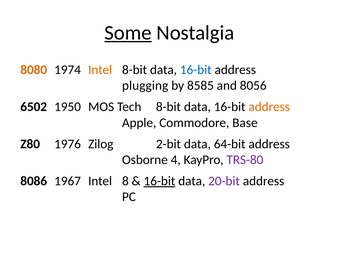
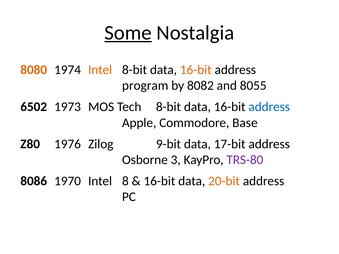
16-bit at (196, 70) colour: blue -> orange
plugging: plugging -> program
8585: 8585 -> 8082
8056: 8056 -> 8055
1950: 1950 -> 1973
address at (269, 107) colour: orange -> blue
2-bit: 2-bit -> 9-bit
64-bit: 64-bit -> 17-bit
4: 4 -> 3
1967: 1967 -> 1970
16-bit at (159, 181) underline: present -> none
20-bit colour: purple -> orange
